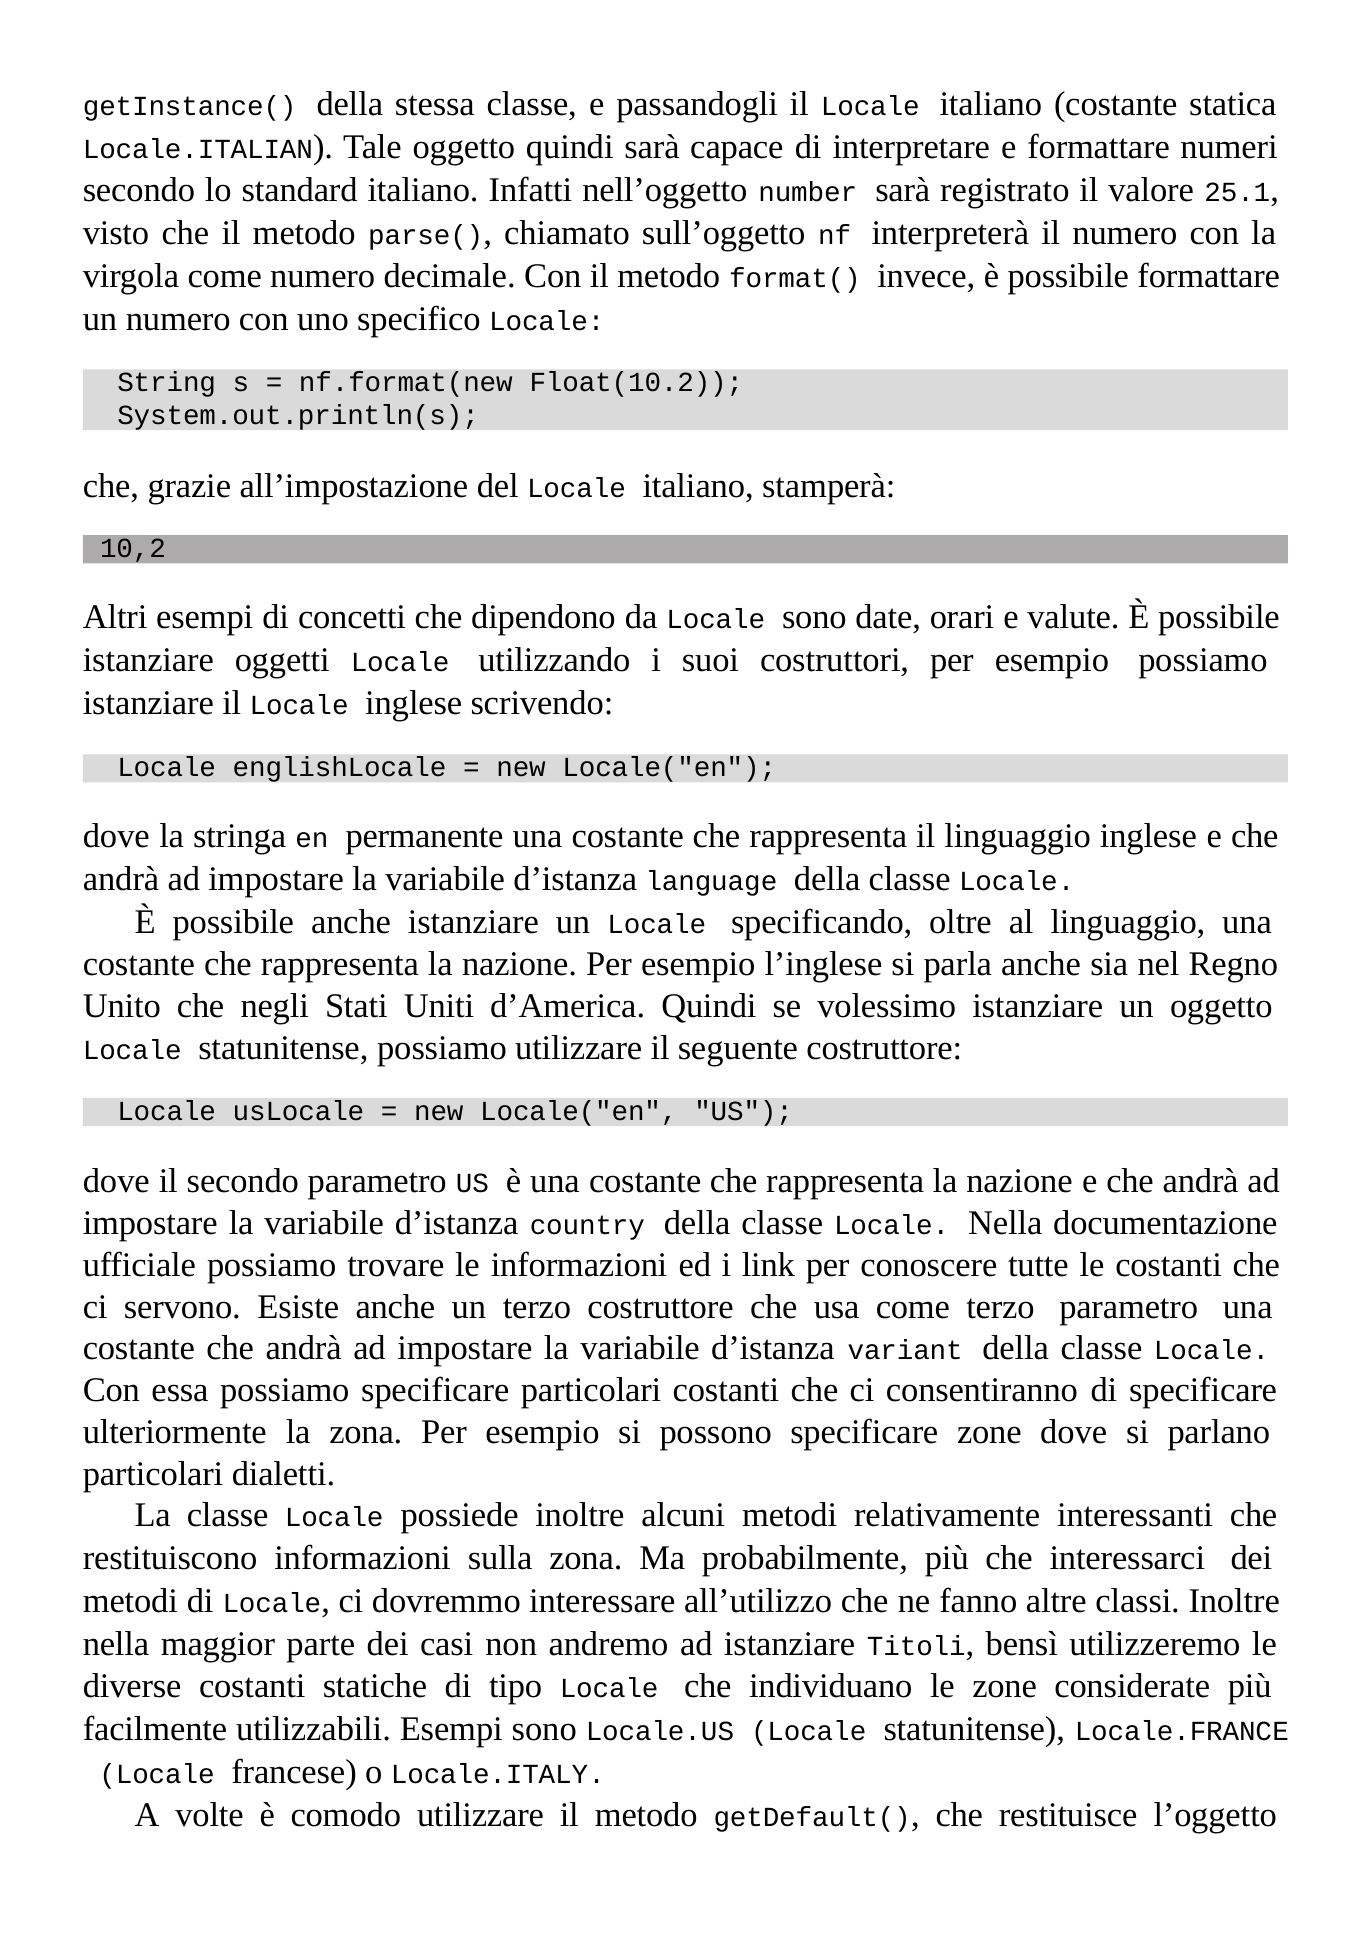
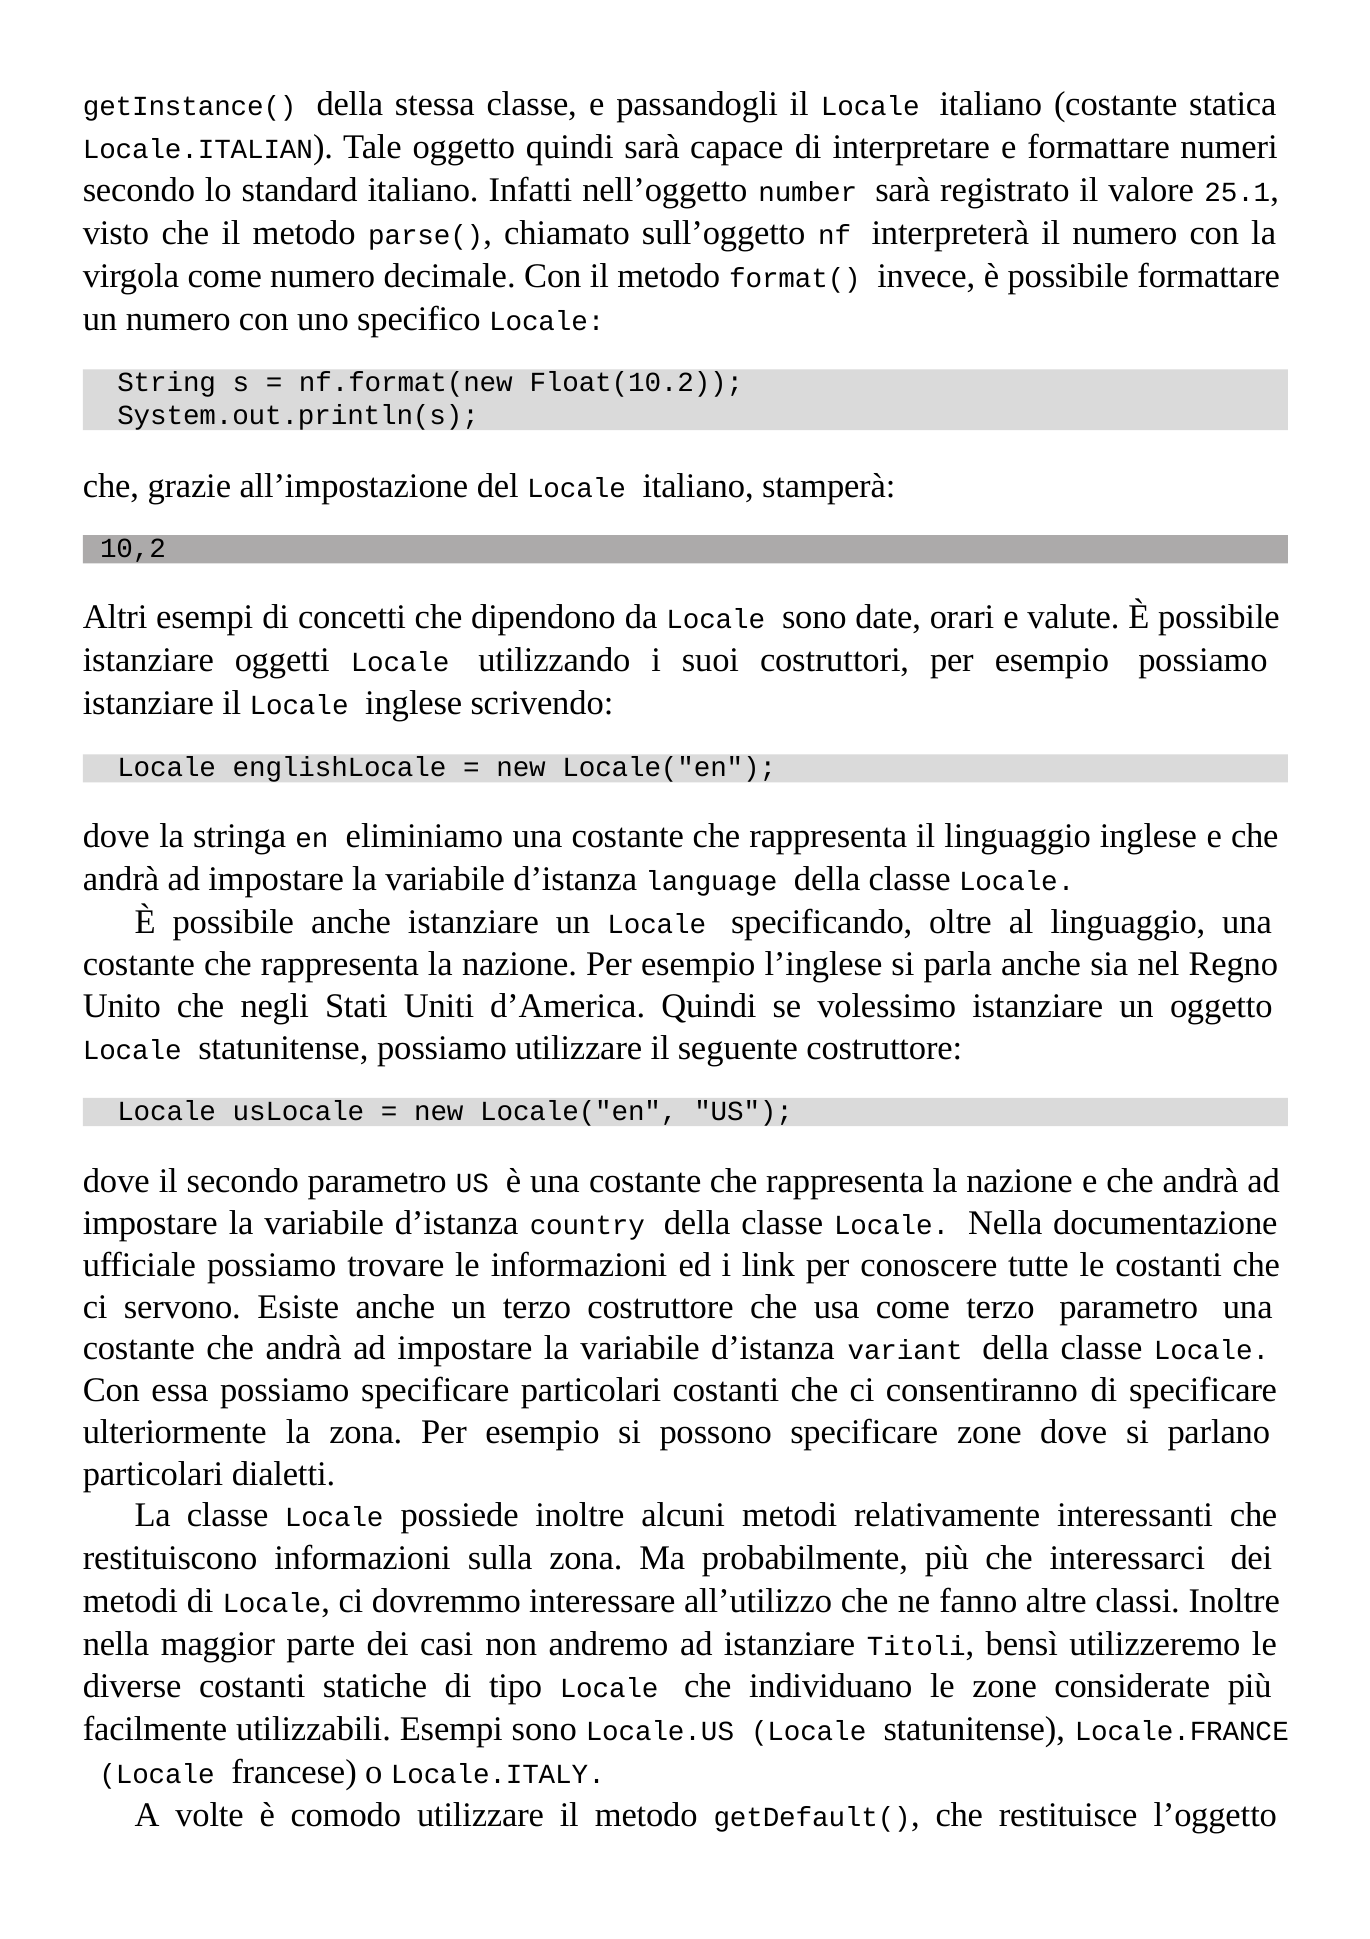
permanente: permanente -> eliminiamo
